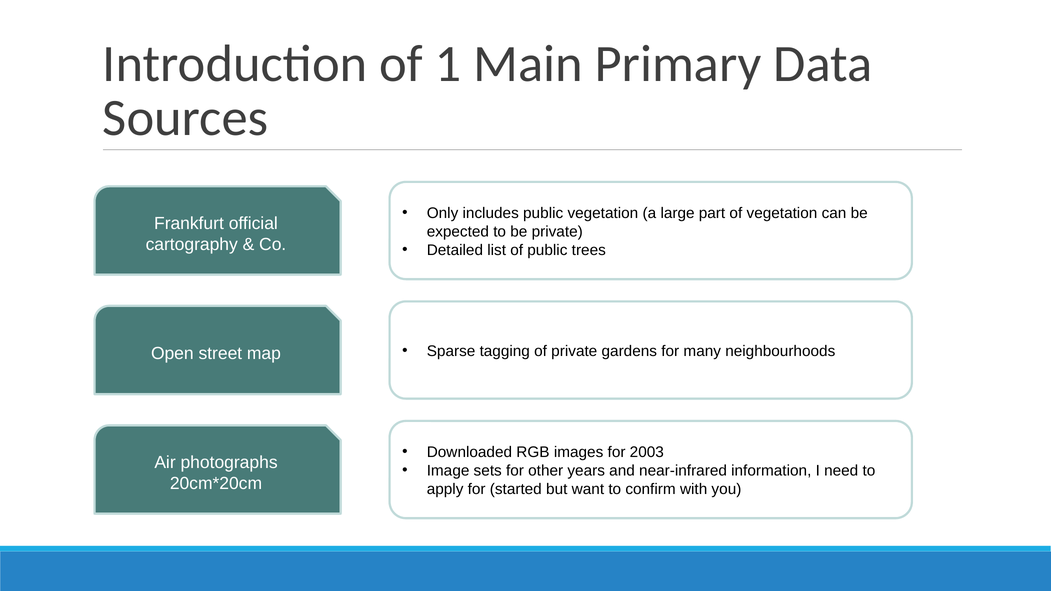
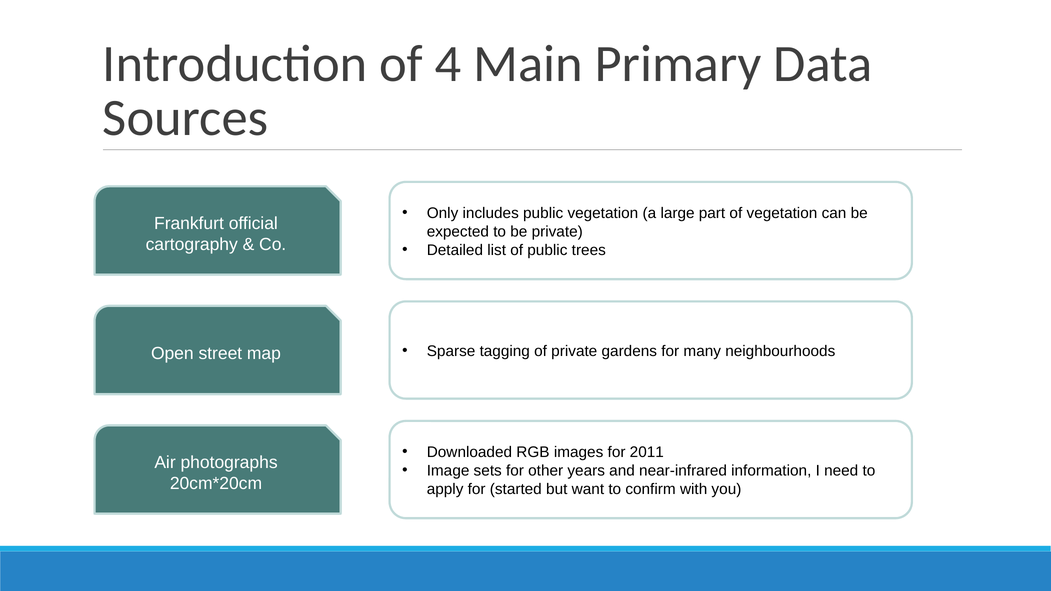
1: 1 -> 4
2003: 2003 -> 2011
